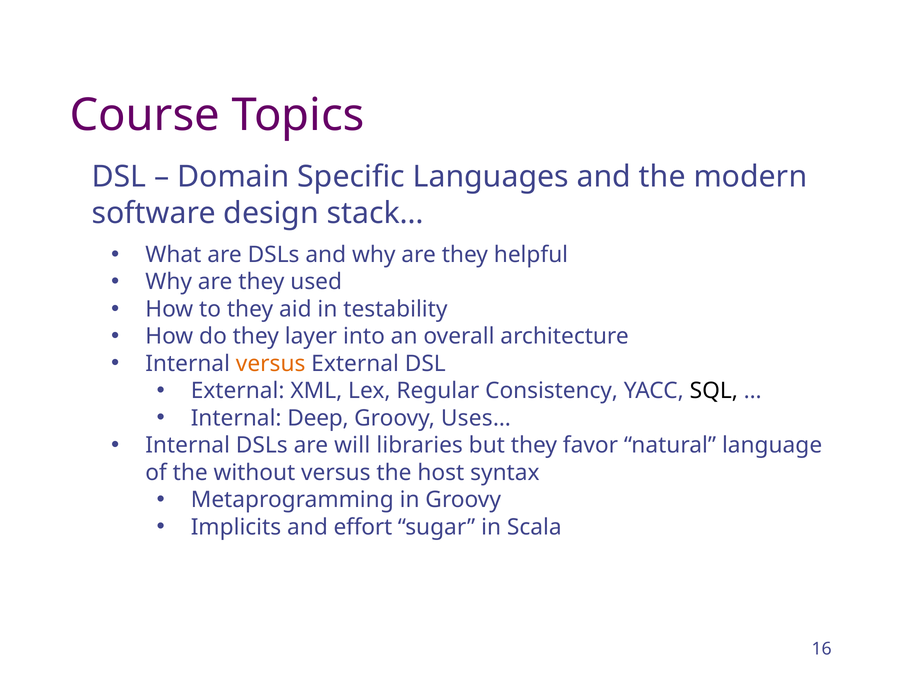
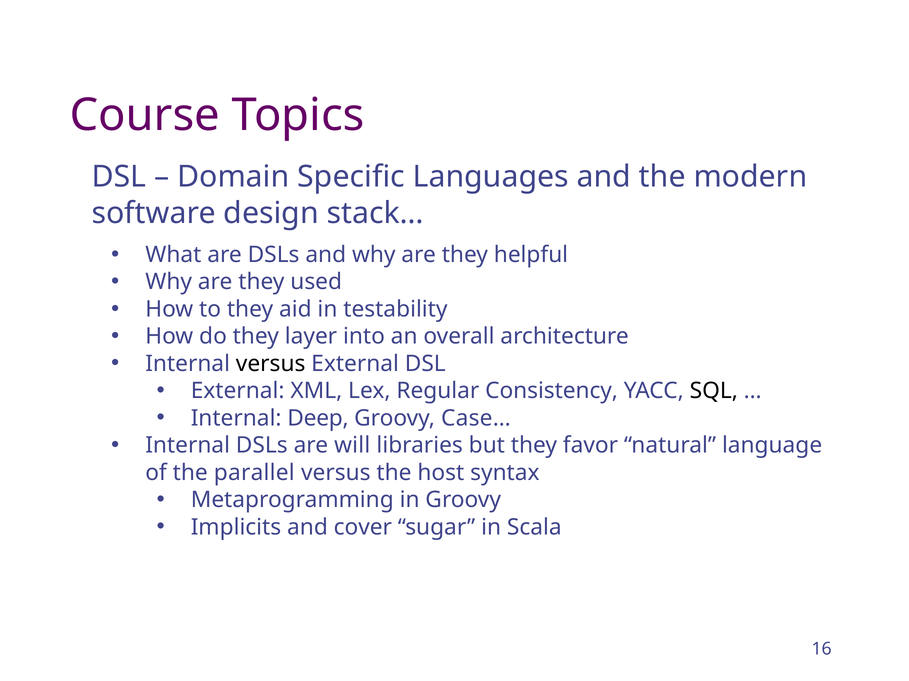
versus at (271, 364) colour: orange -> black
Uses…: Uses… -> Case…
without: without -> parallel
effort: effort -> cover
